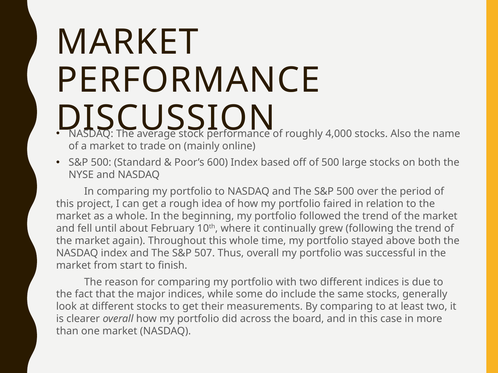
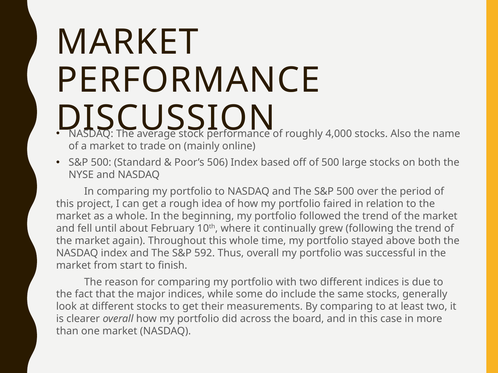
600: 600 -> 506
507: 507 -> 592
